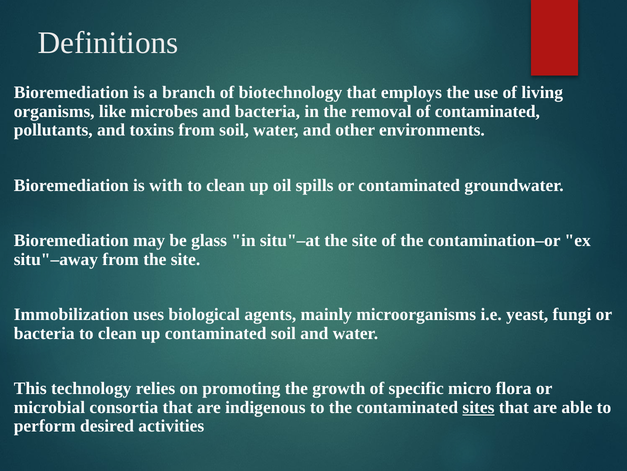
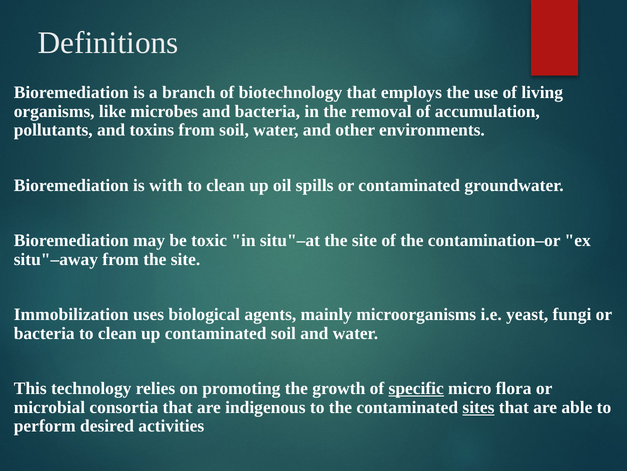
of contaminated: contaminated -> accumulation
glass: glass -> toxic
specific underline: none -> present
